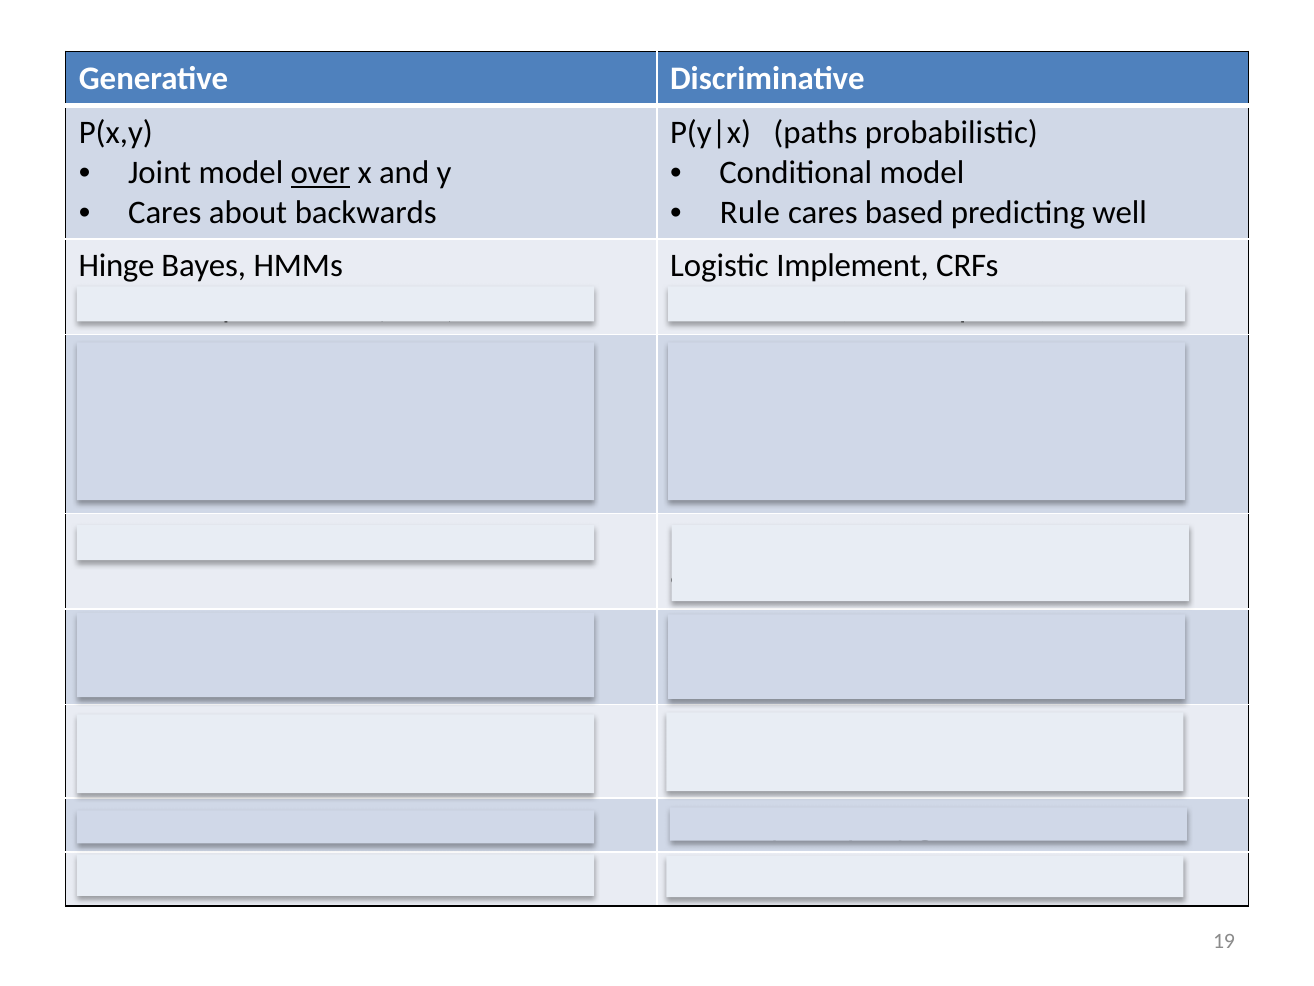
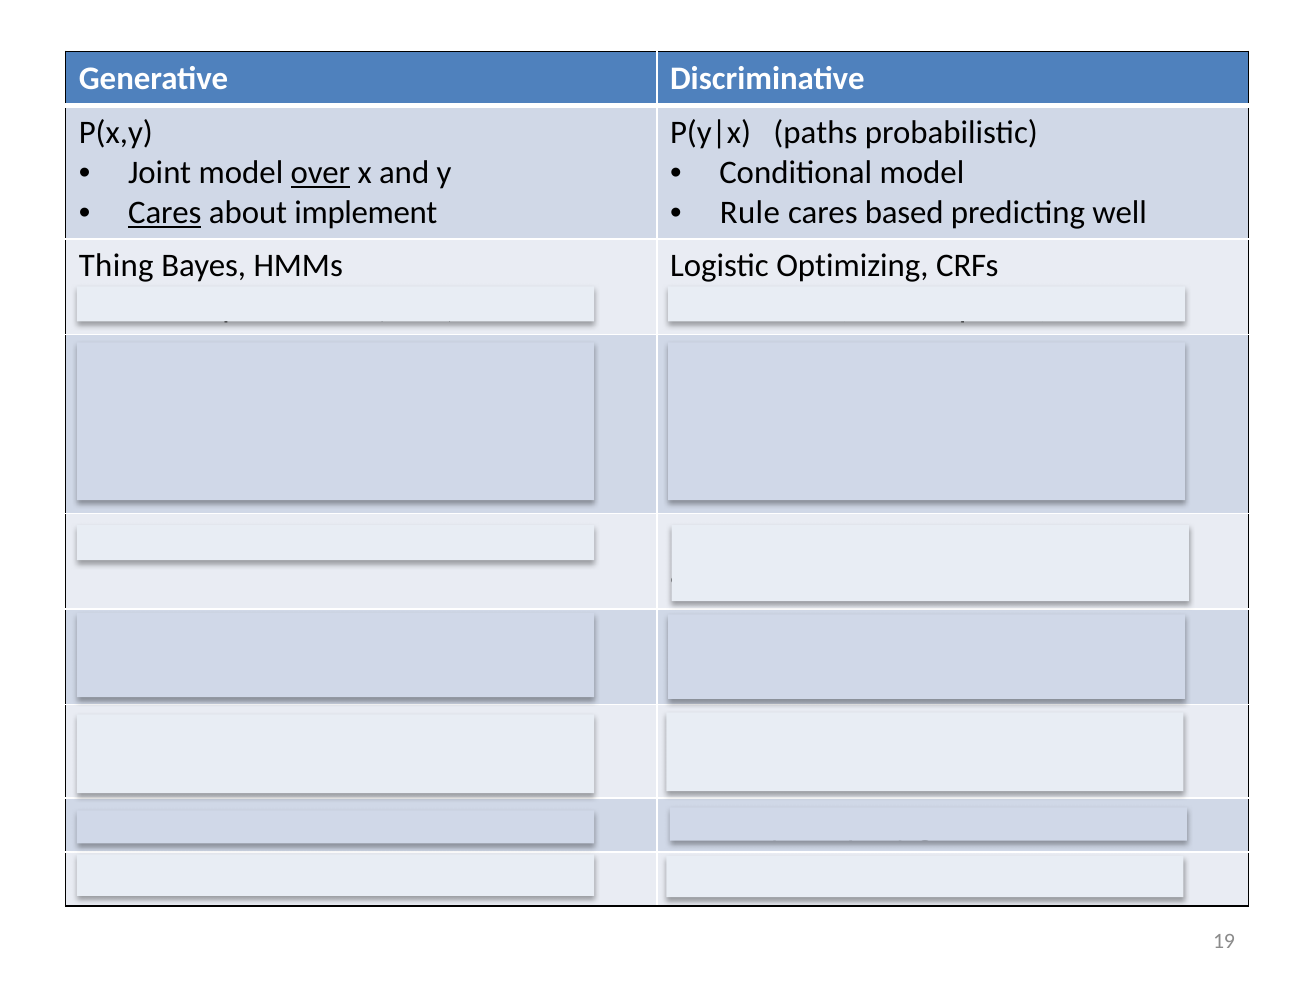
Cares at (165, 213) underline: none -> present
backwards: backwards -> implement
Hinge at (117, 266): Hinge -> Thing
Implement: Implement -> Optimizing
